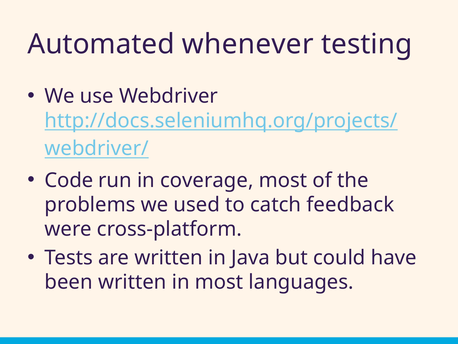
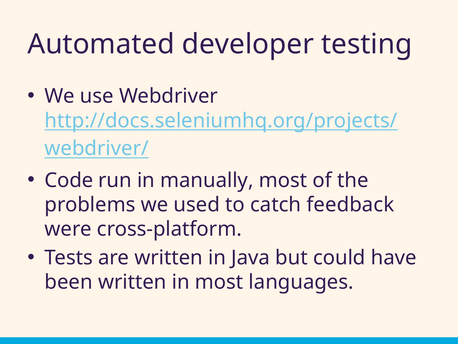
whenever: whenever -> developer
coverage: coverage -> manually
